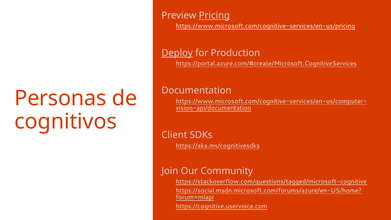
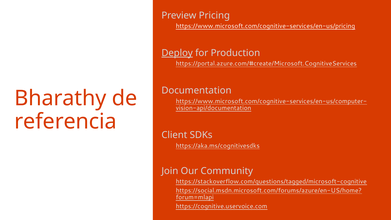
Pricing underline: present -> none
Personas: Personas -> Bharathy
cognitivos: cognitivos -> referencia
